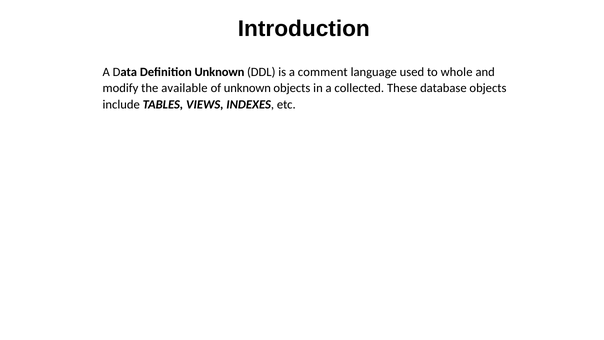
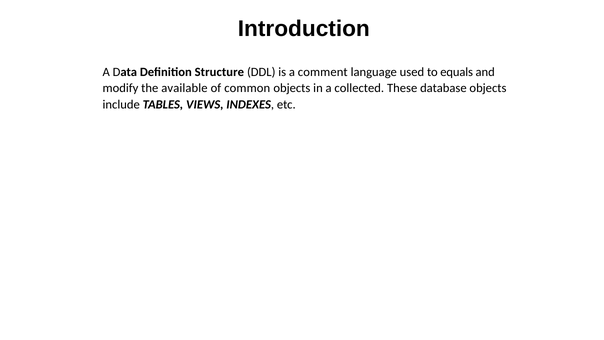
Definition Unknown: Unknown -> Structure
whole: whole -> equals
of unknown: unknown -> common
